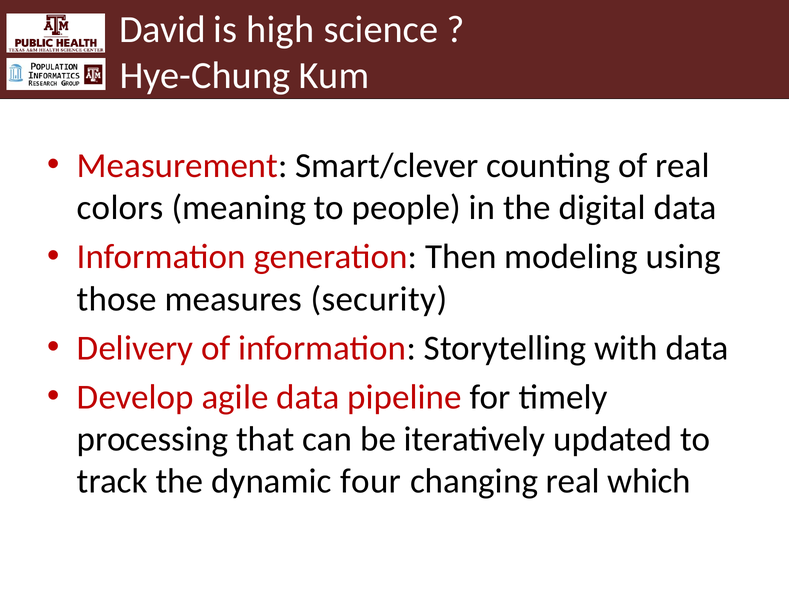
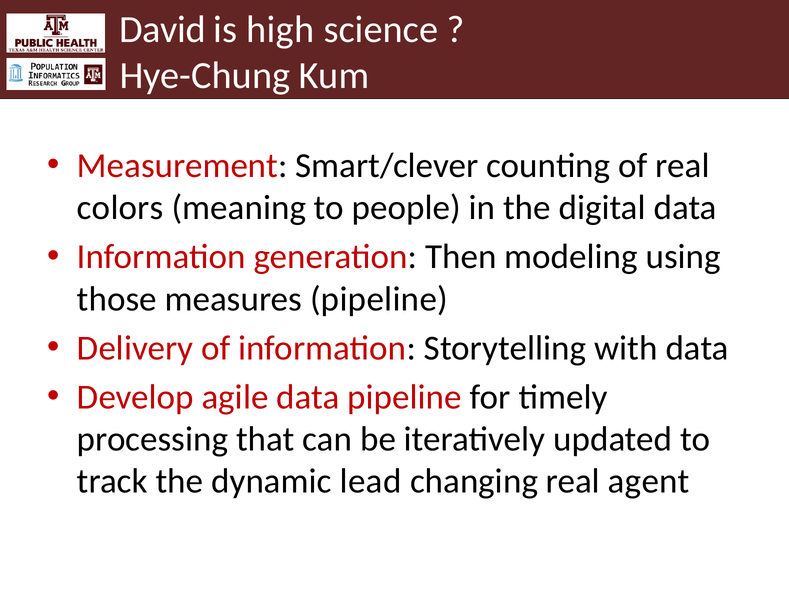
measures security: security -> pipeline
four: four -> lead
which: which -> agent
